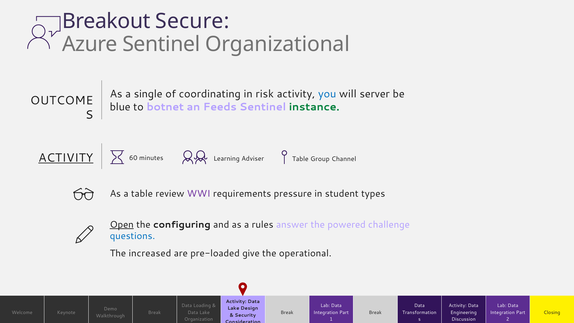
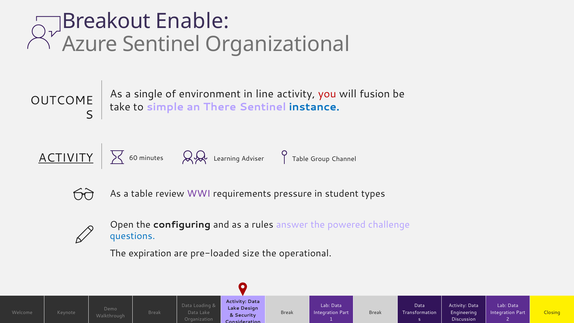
Secure: Secure -> Enable
coordinating: coordinating -> environment
risk: risk -> line
you colour: blue -> red
server: server -> fusion
blue: blue -> take
botnet: botnet -> simple
Feeds: Feeds -> There
instance colour: green -> blue
Open underline: present -> none
increased: increased -> expiration
give: give -> size
